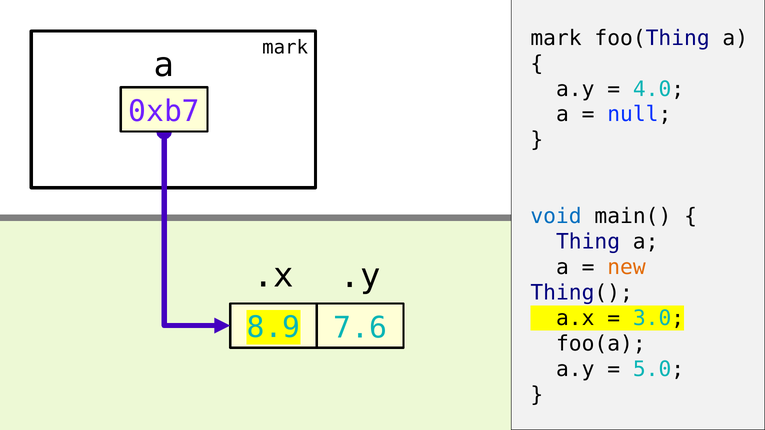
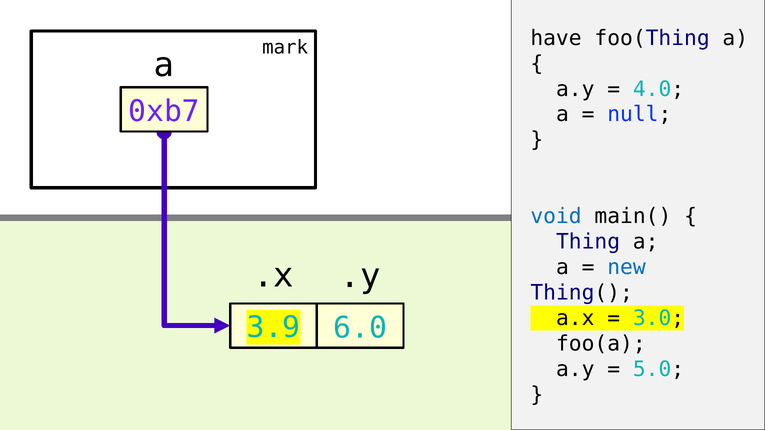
mark at (556, 38): mark -> have
new colour: orange -> blue
8.9: 8.9 -> 3.9
7.6: 7.6 -> 6.0
